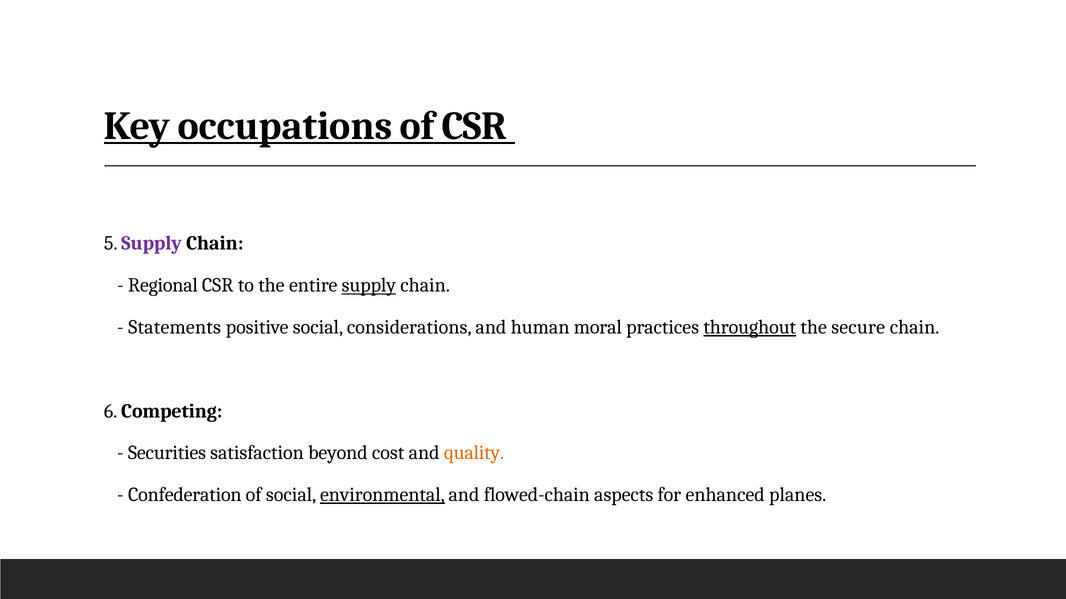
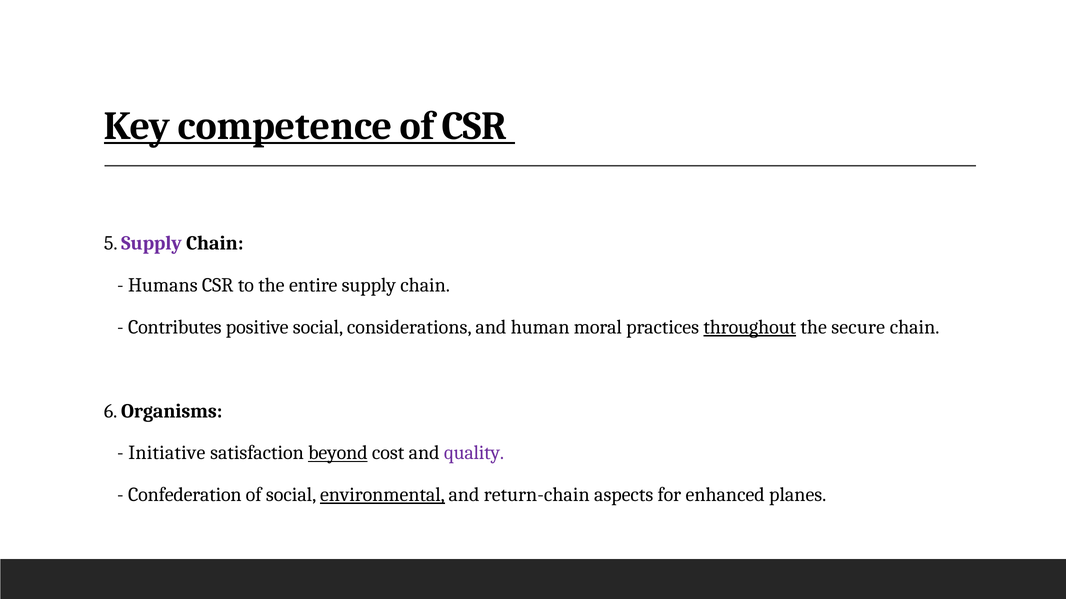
occupations: occupations -> competence
Regional: Regional -> Humans
supply at (369, 286) underline: present -> none
Statements: Statements -> Contributes
Competing: Competing -> Organisms
Securities: Securities -> Initiative
beyond underline: none -> present
quality colour: orange -> purple
flowed-chain: flowed-chain -> return-chain
